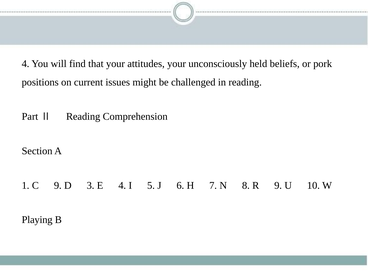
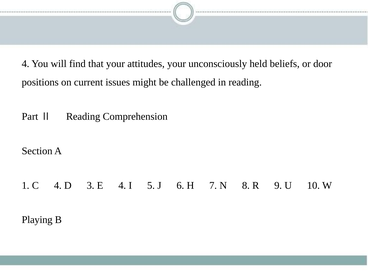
pork: pork -> door
C 9: 9 -> 4
